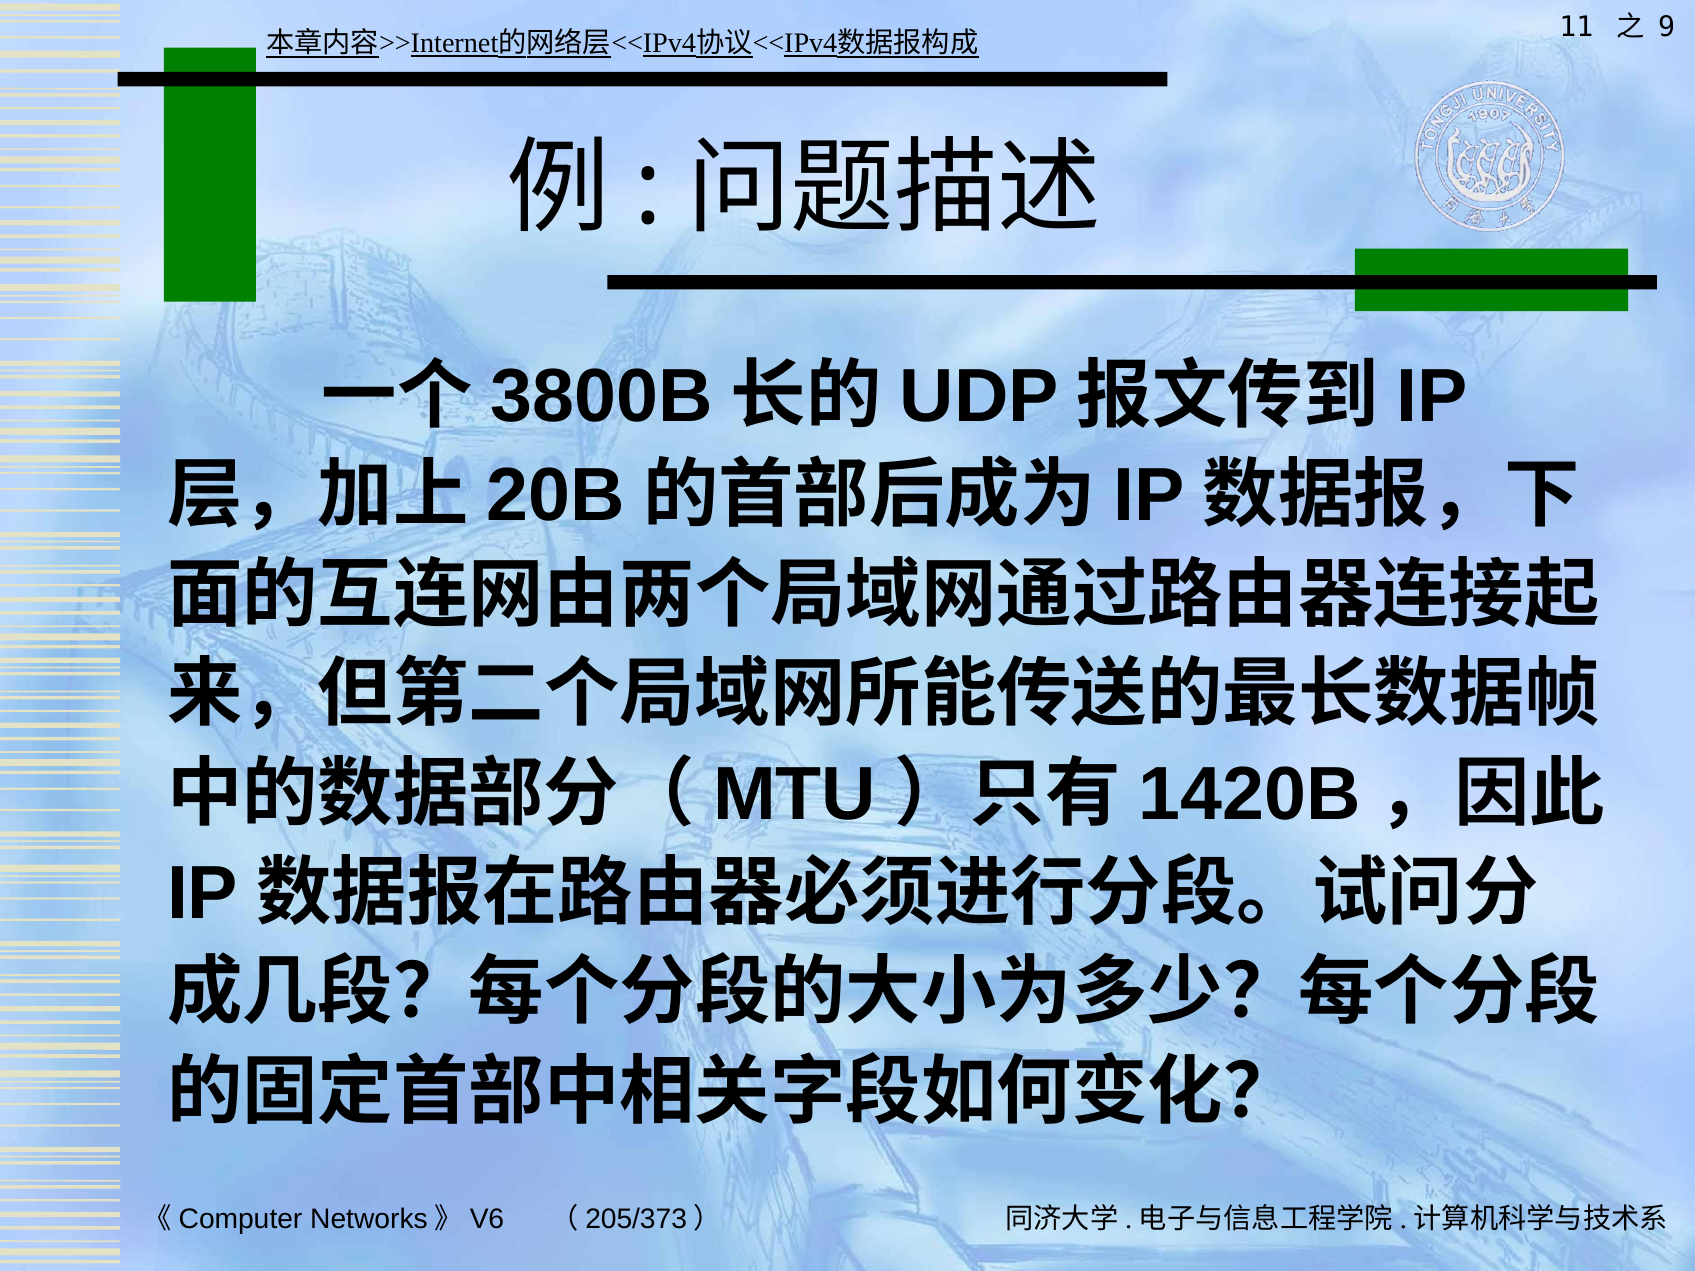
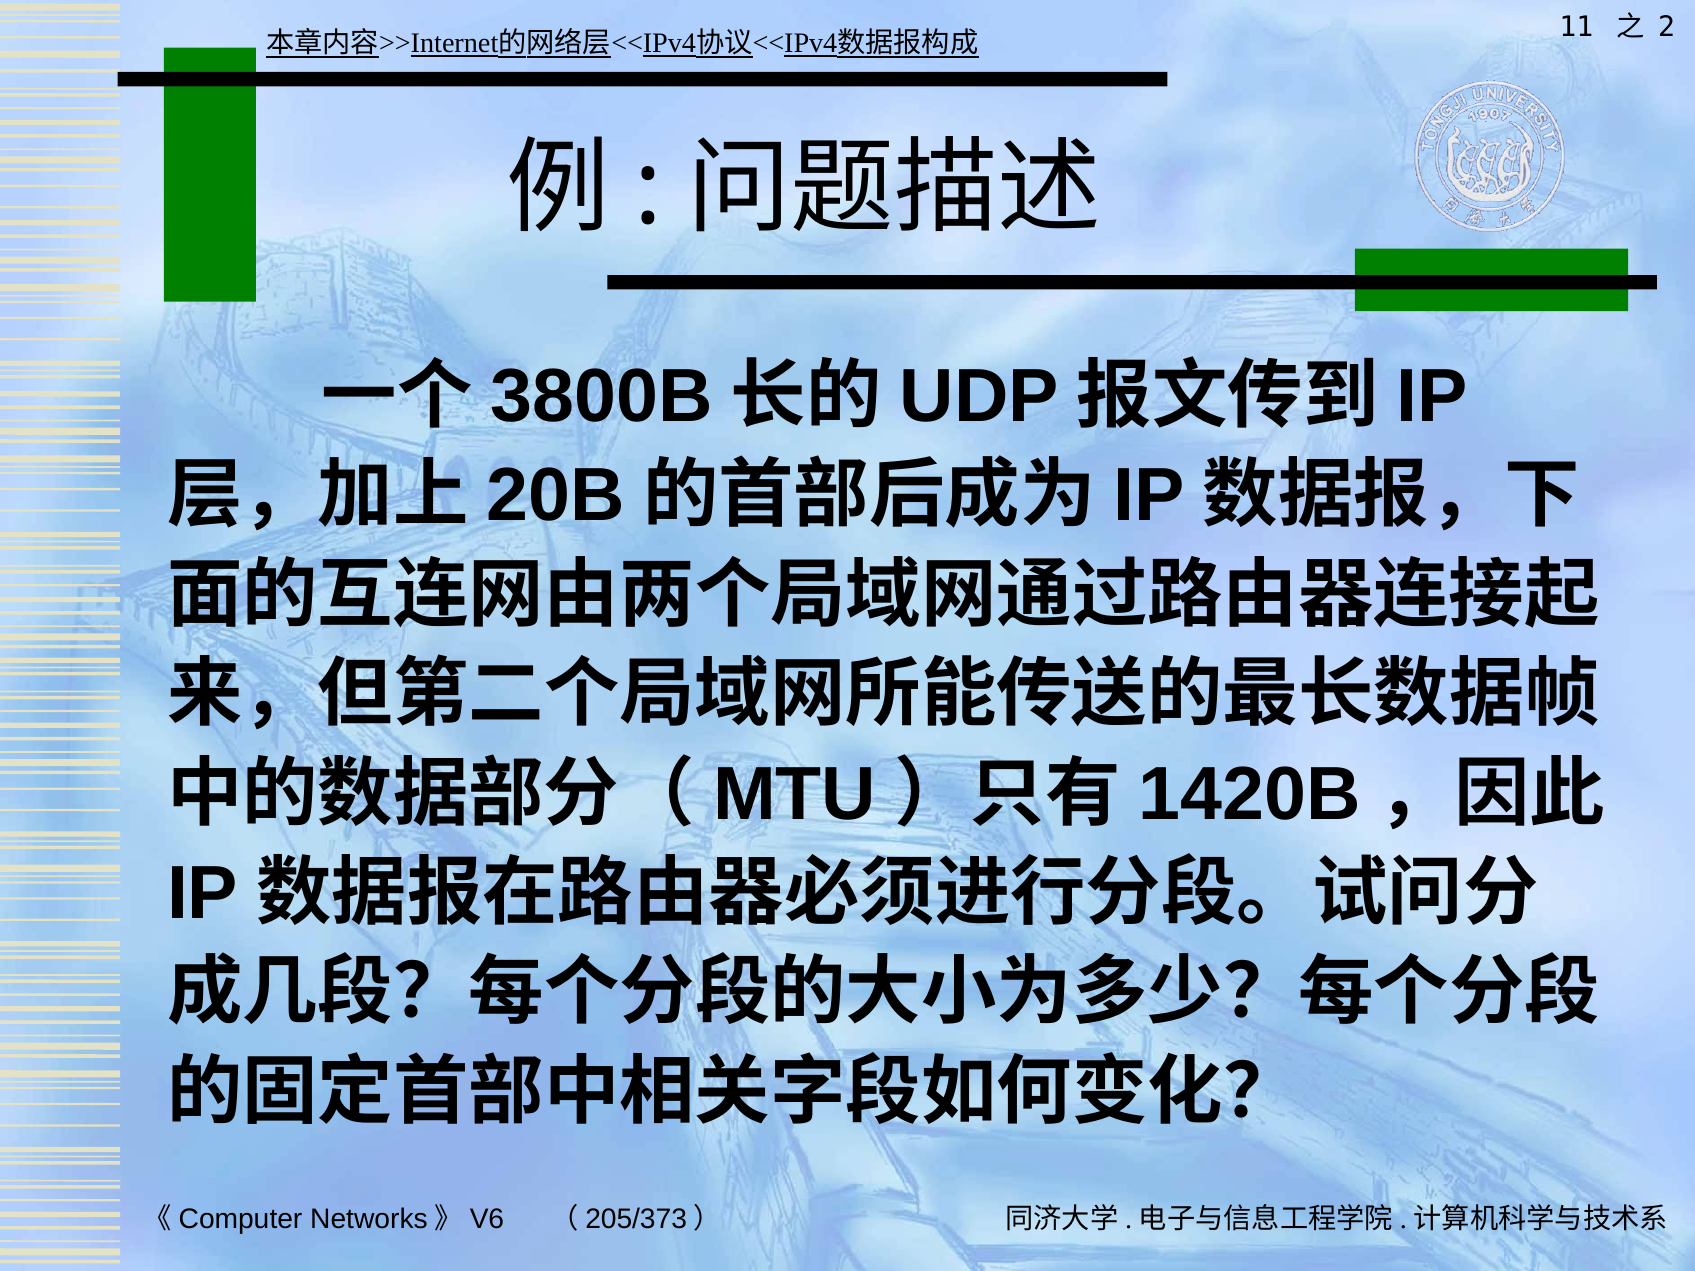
9: 9 -> 2
